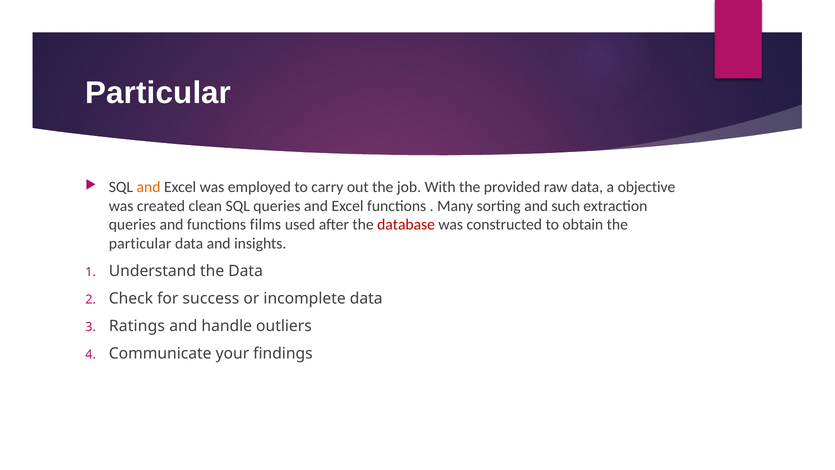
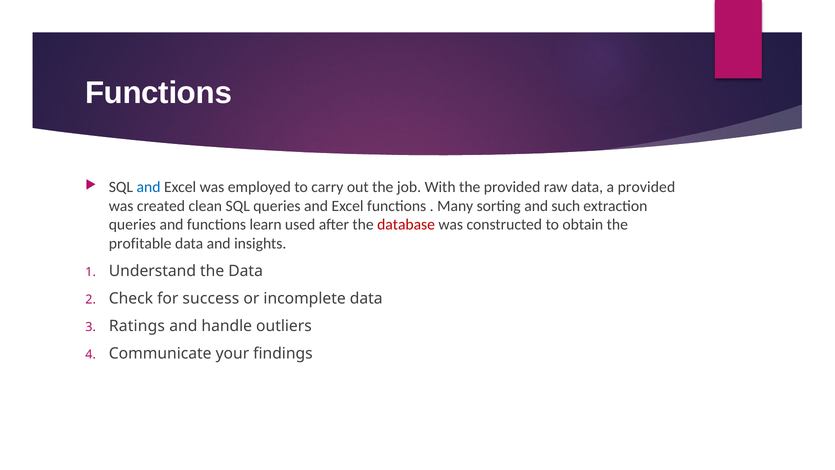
Particular at (158, 93): Particular -> Functions
and at (149, 187) colour: orange -> blue
a objective: objective -> provided
films: films -> learn
particular at (140, 243): particular -> profitable
